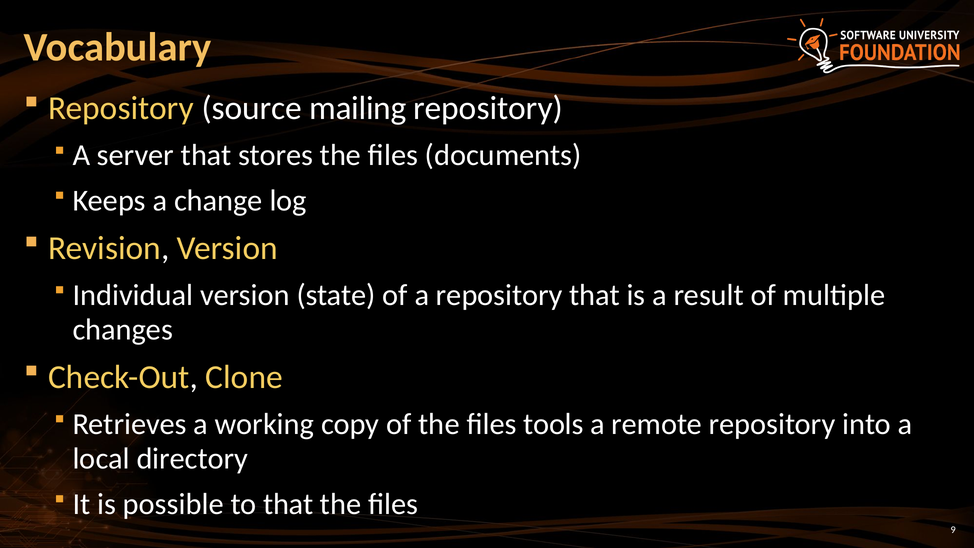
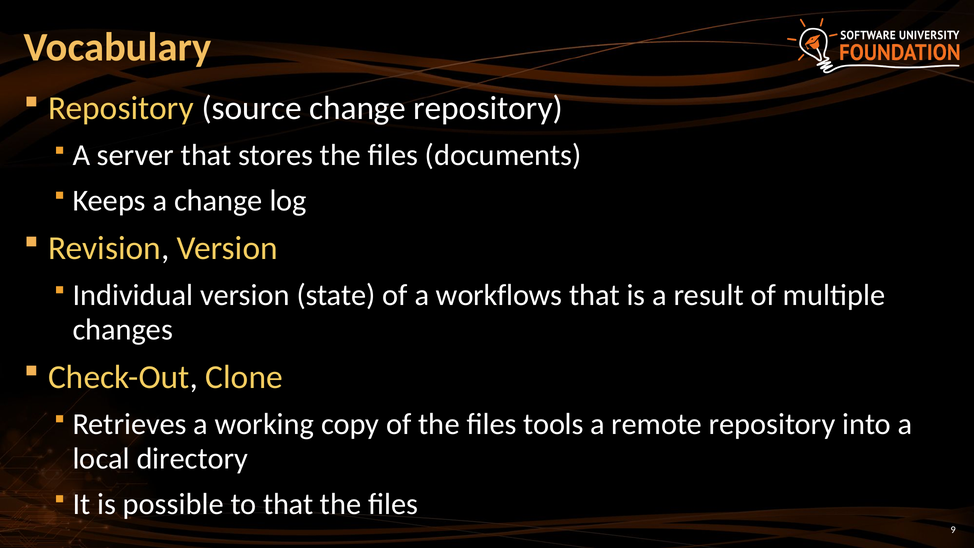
source mailing: mailing -> change
a repository: repository -> workflows
